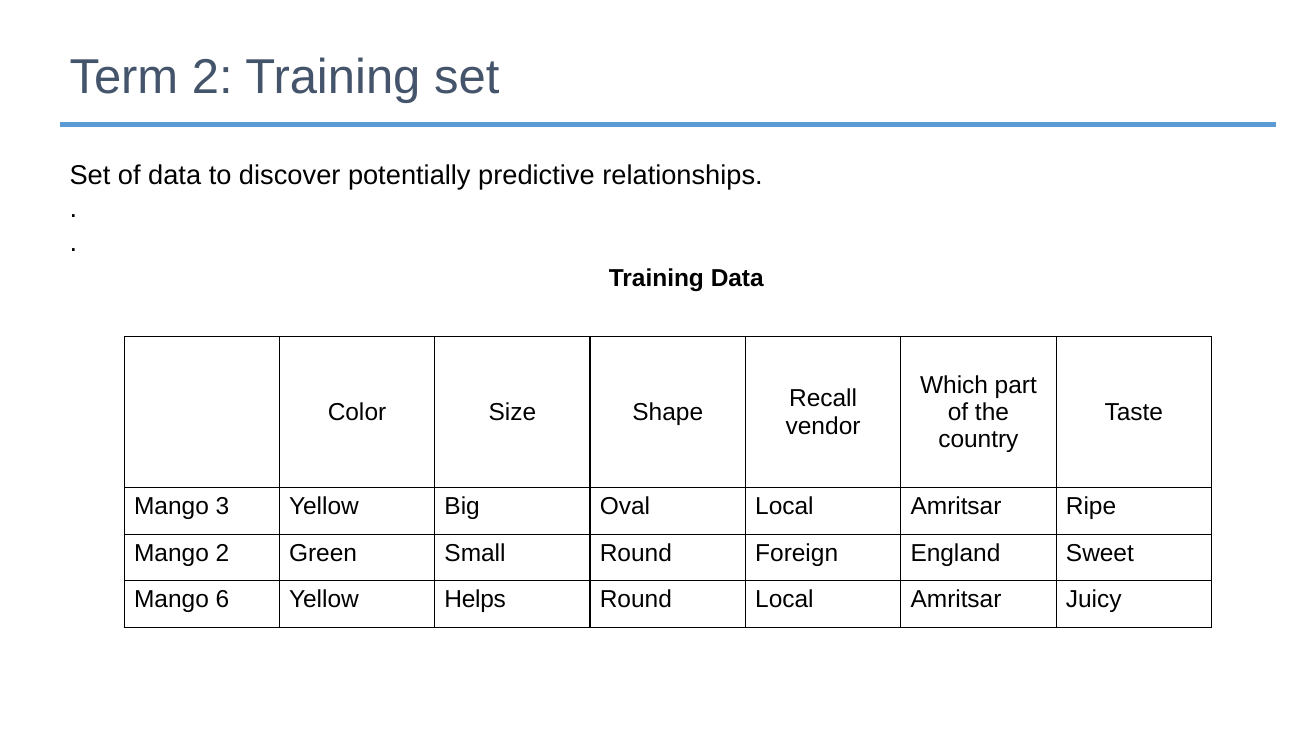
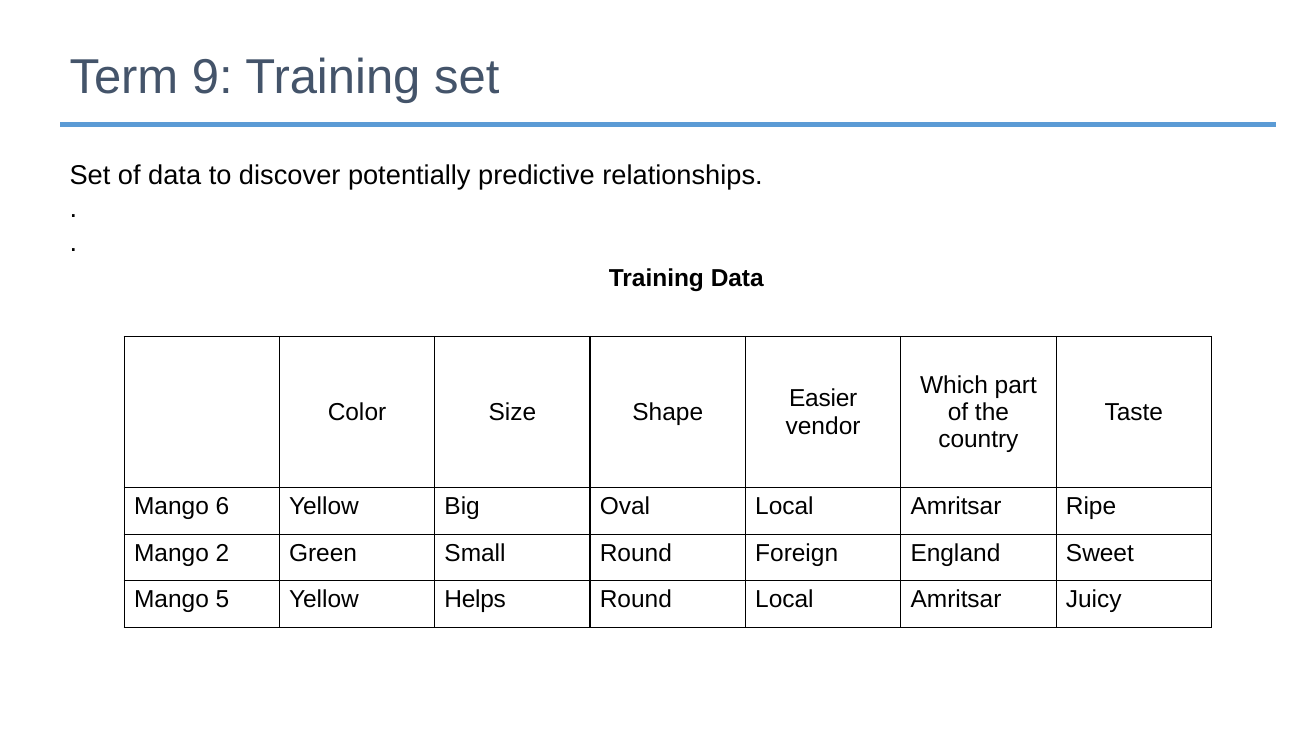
Term 2: 2 -> 9
Recall: Recall -> Easier
3: 3 -> 6
6: 6 -> 5
